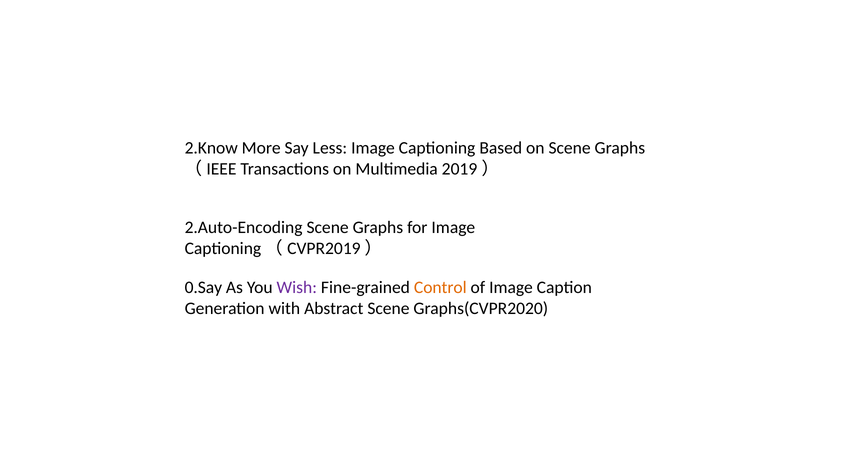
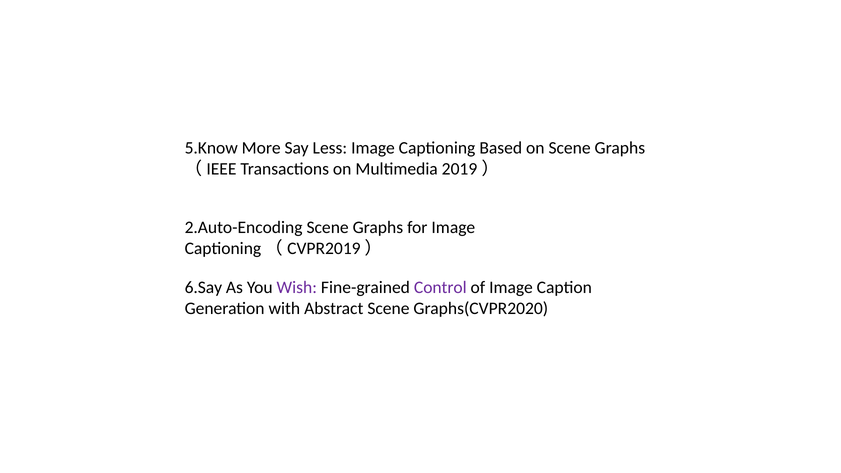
2.Know: 2.Know -> 5.Know
0.Say: 0.Say -> 6.Say
Control colour: orange -> purple
